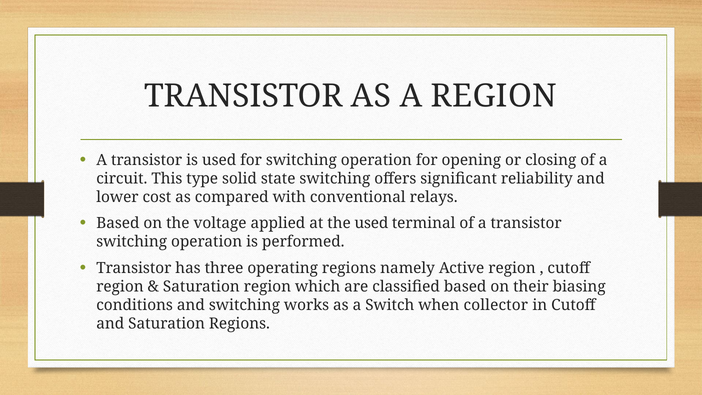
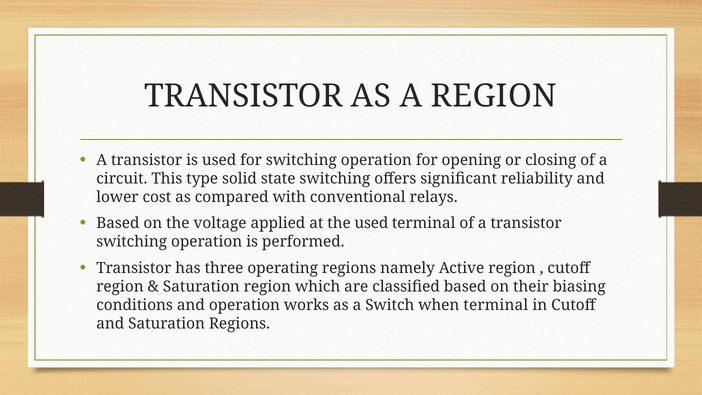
and switching: switching -> operation
when collector: collector -> terminal
